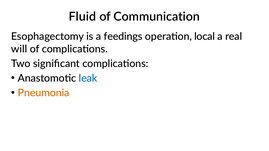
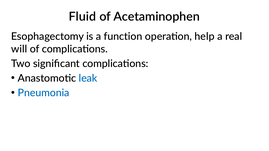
Communication: Communication -> Acetaminophen
feedings: feedings -> function
local: local -> help
Pneumonia colour: orange -> blue
